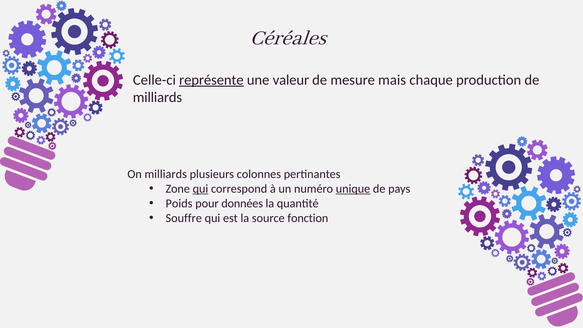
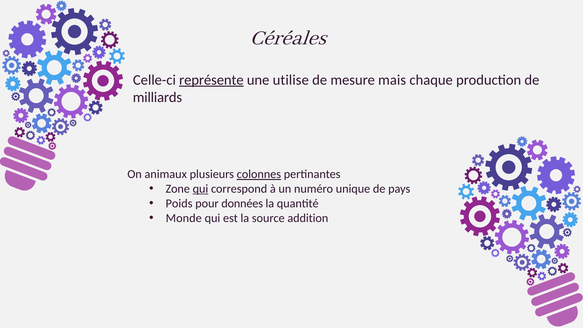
valeur: valeur -> utilise
On milliards: milliards -> animaux
colonnes underline: none -> present
unique underline: present -> none
Souffre: Souffre -> Monde
fonction: fonction -> addition
